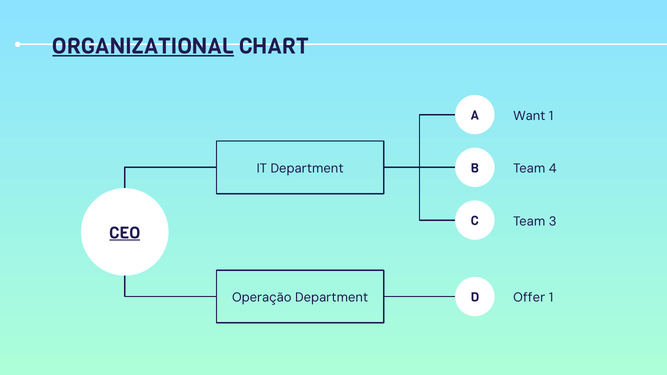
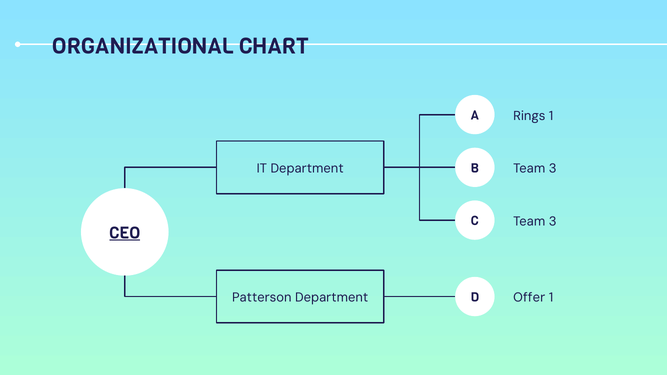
ORGANIZATIONAL underline: present -> none
Want: Want -> Rings
4 at (553, 169): 4 -> 3
Operação: Operação -> Patterson
